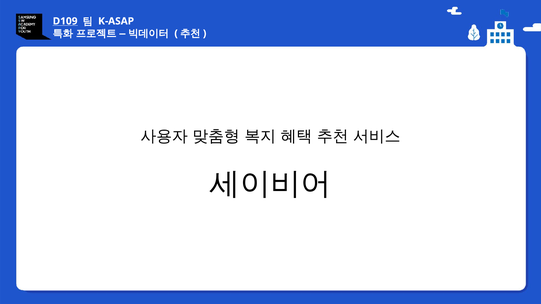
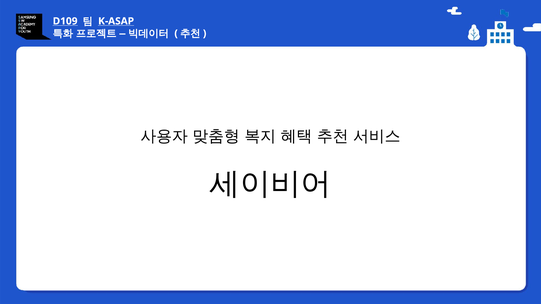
K-ASAP underline: none -> present
